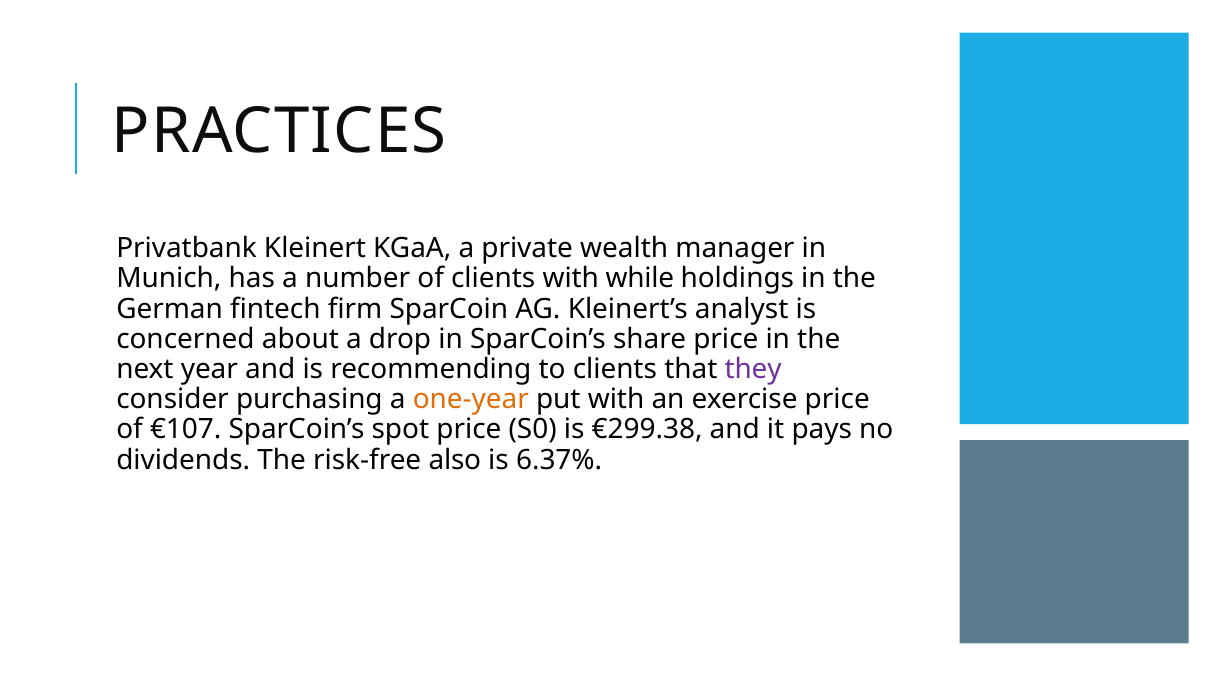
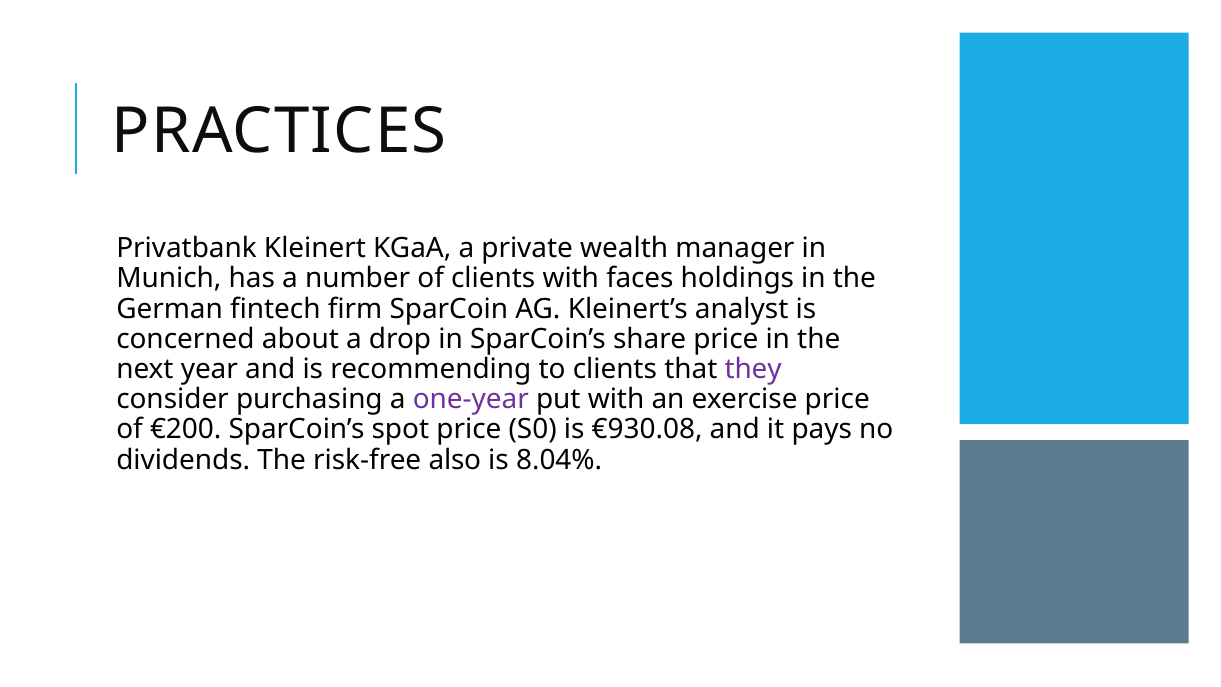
while: while -> faces
one-year colour: orange -> purple
€107: €107 -> €200
€299.38: €299.38 -> €930.08
6.37%: 6.37% -> 8.04%
